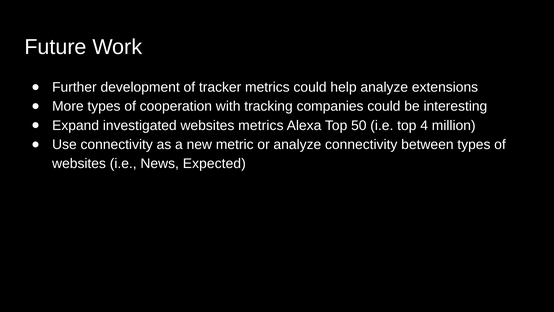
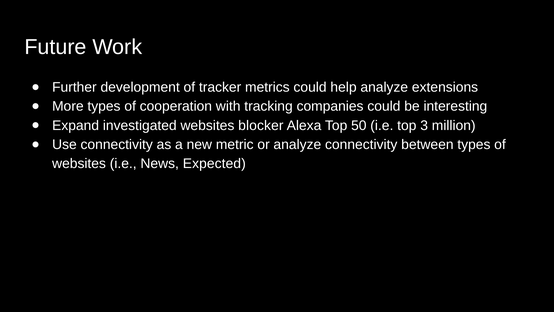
websites metrics: metrics -> blocker
4: 4 -> 3
